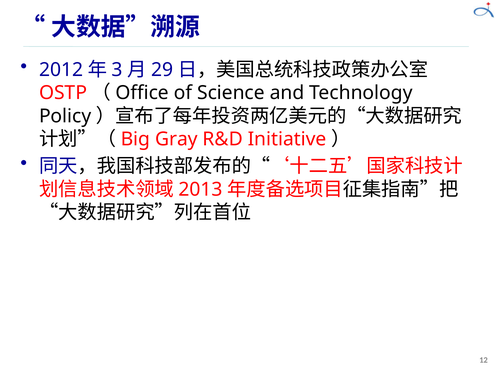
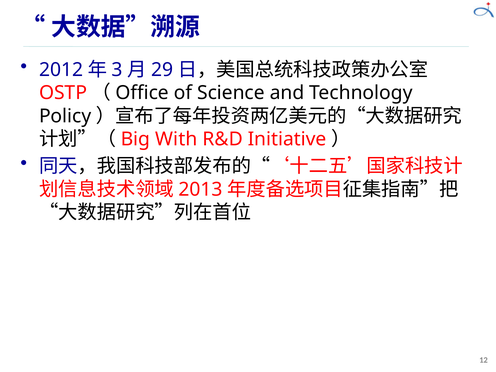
Gray: Gray -> With
